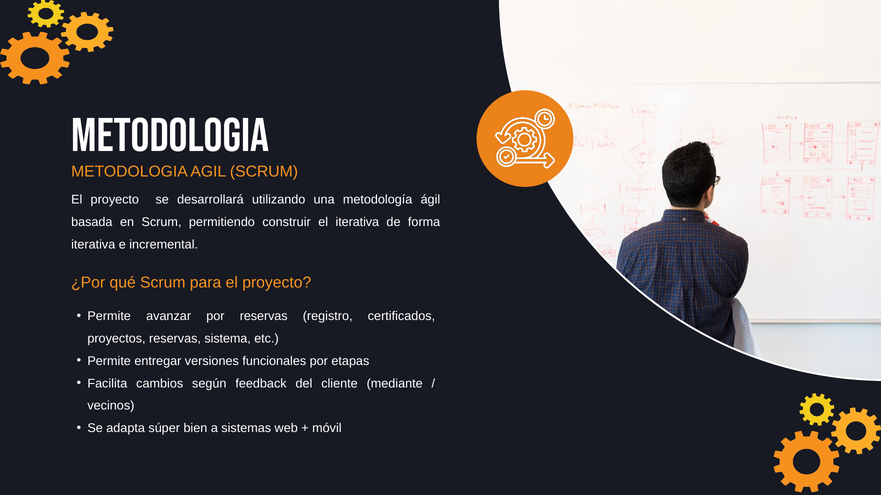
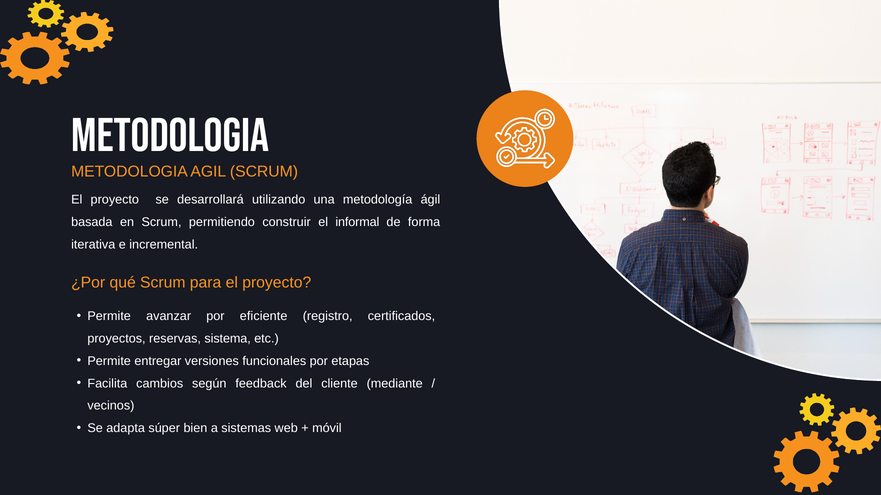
el iterativa: iterativa -> informal
por reservas: reservas -> eficiente
